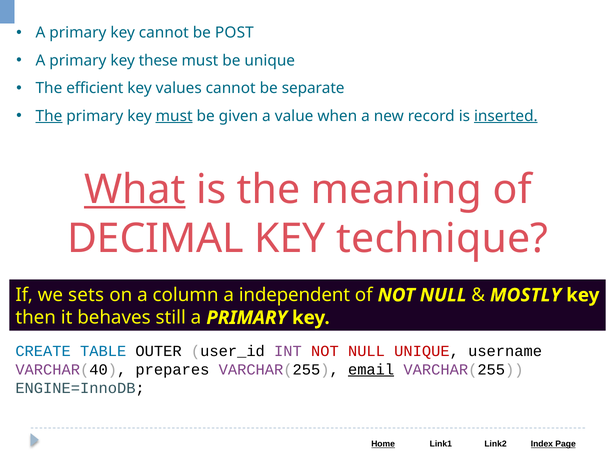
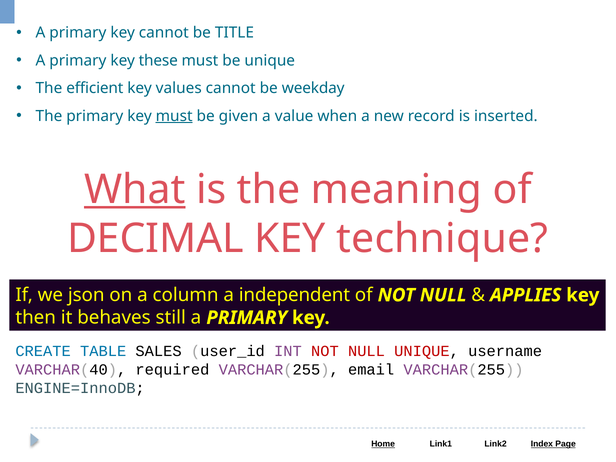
POST: POST -> TITLE
separate: separate -> weekday
The at (49, 116) underline: present -> none
inserted underline: present -> none
sets: sets -> json
MOSTLY: MOSTLY -> APPLIES
OUTER: OUTER -> SALES
prepares: prepares -> required
email underline: present -> none
